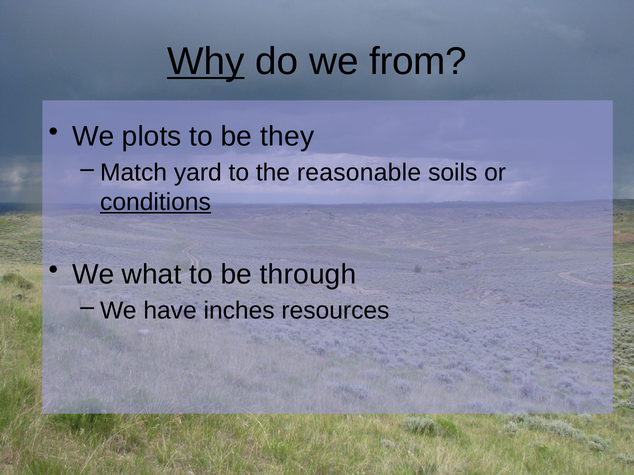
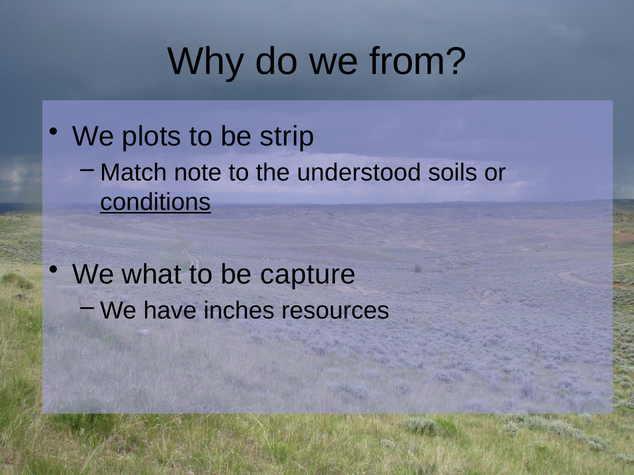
Why underline: present -> none
they: they -> strip
yard: yard -> note
reasonable: reasonable -> understood
through: through -> capture
